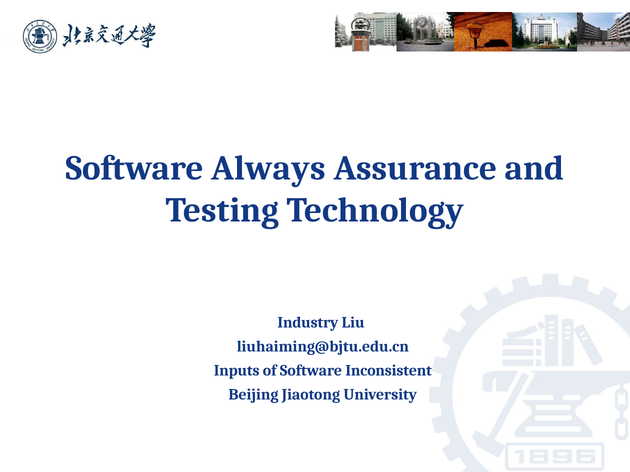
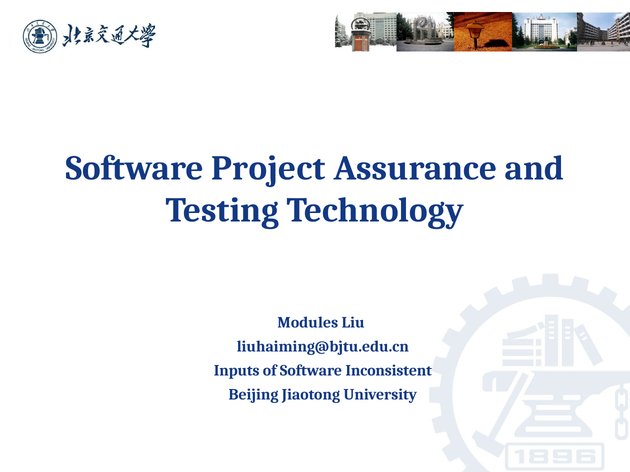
Always: Always -> Project
Industry: Industry -> Modules
